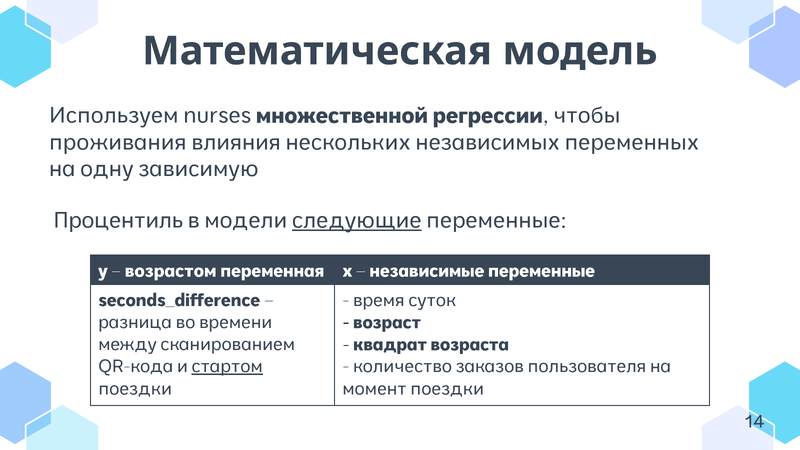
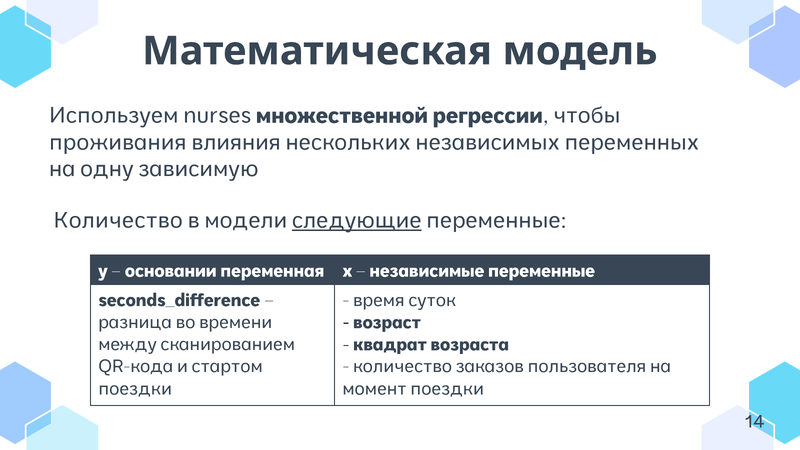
Процентиль at (118, 221): Процентиль -> Количество
возрастом: возрастом -> основании
стартом underline: present -> none
